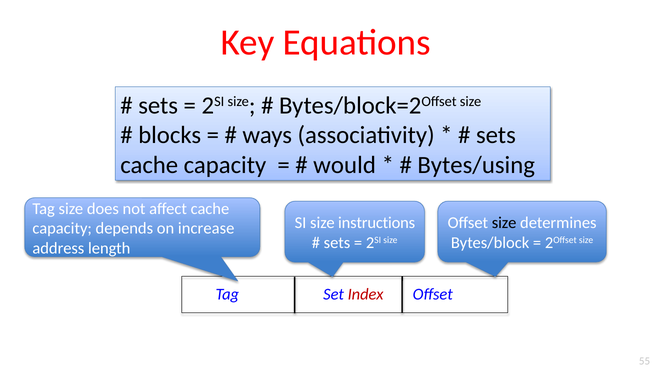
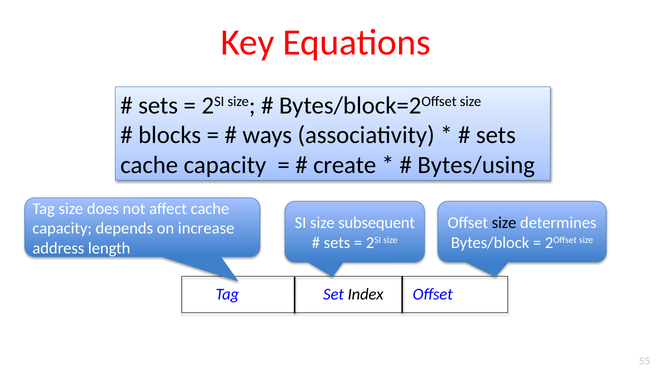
would: would -> create
instructions: instructions -> subsequent
Index colour: red -> black
